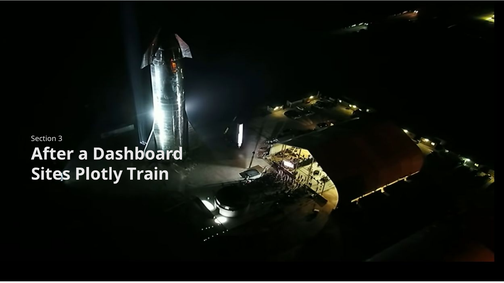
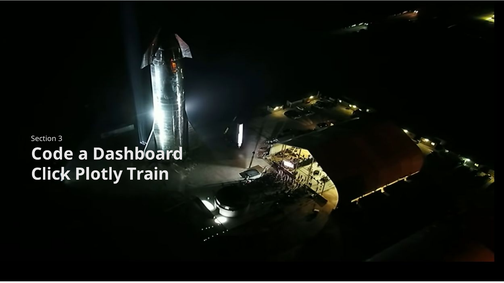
After: After -> Code
Sites: Sites -> Click
